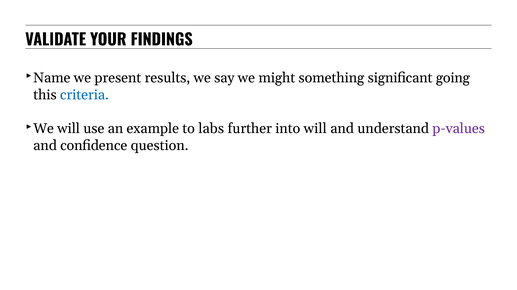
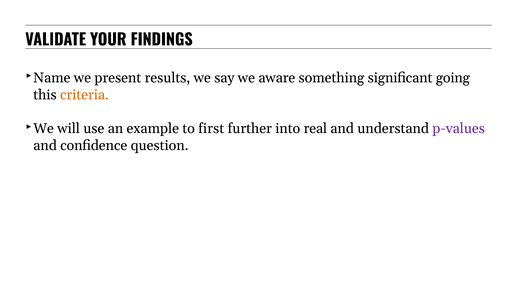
might: might -> aware
criteria colour: blue -> orange
labs: labs -> first
into will: will -> real
